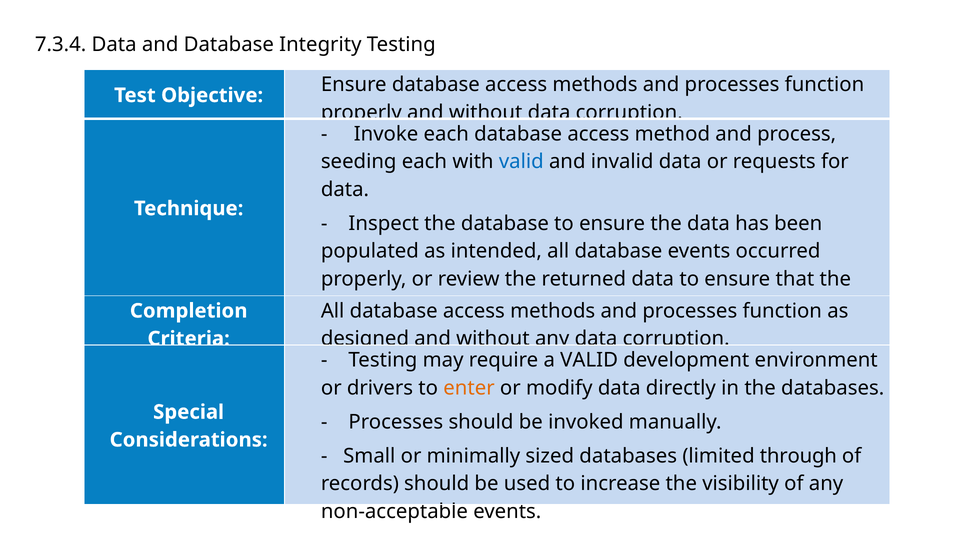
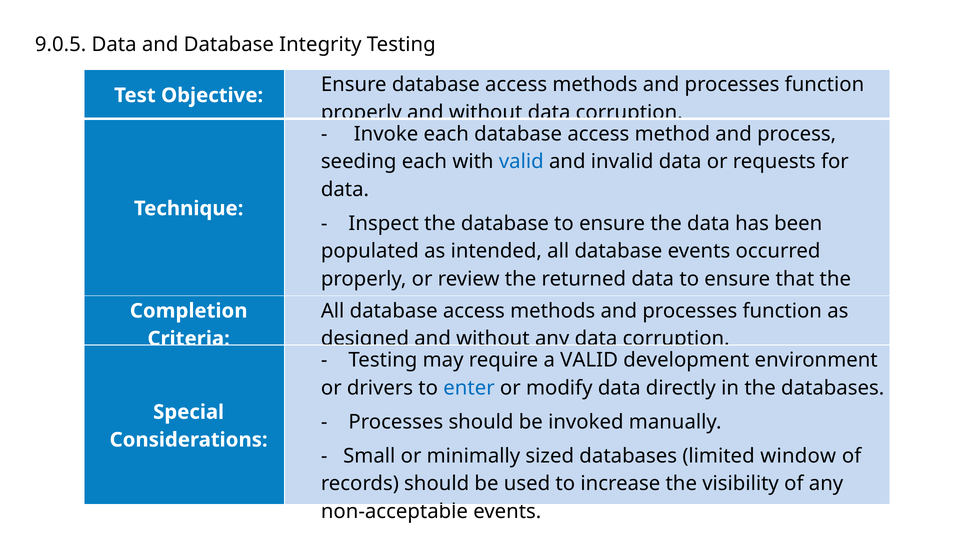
7.3.4: 7.3.4 -> 9.0.5
enter colour: orange -> blue
through: through -> window
